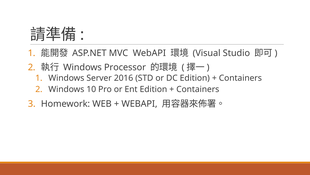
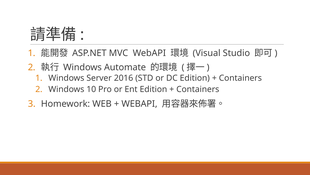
Processor: Processor -> Automate
